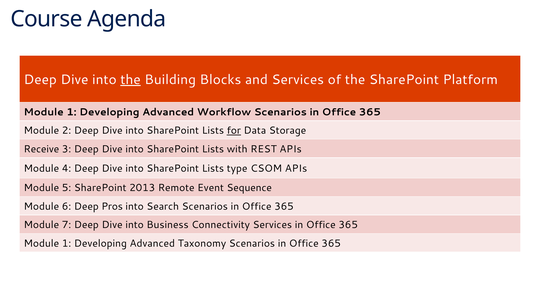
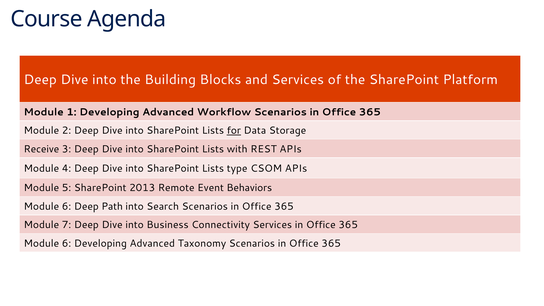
the at (131, 80) underline: present -> none
Sequence: Sequence -> Behaviors
Pros: Pros -> Path
1 at (67, 243): 1 -> 6
